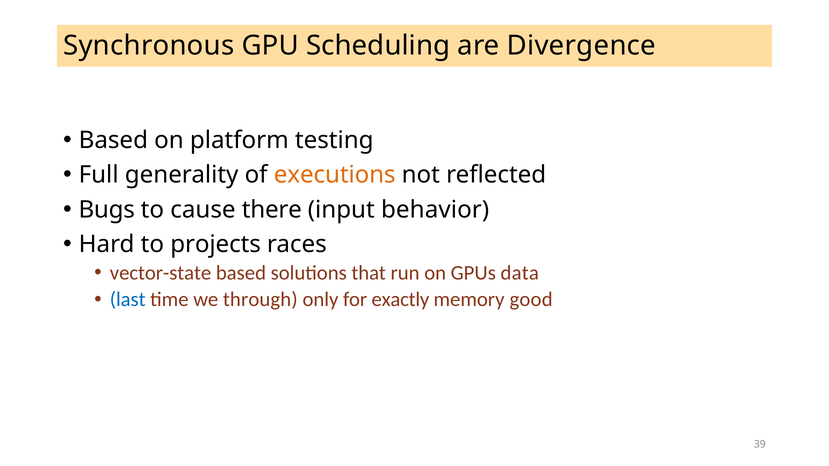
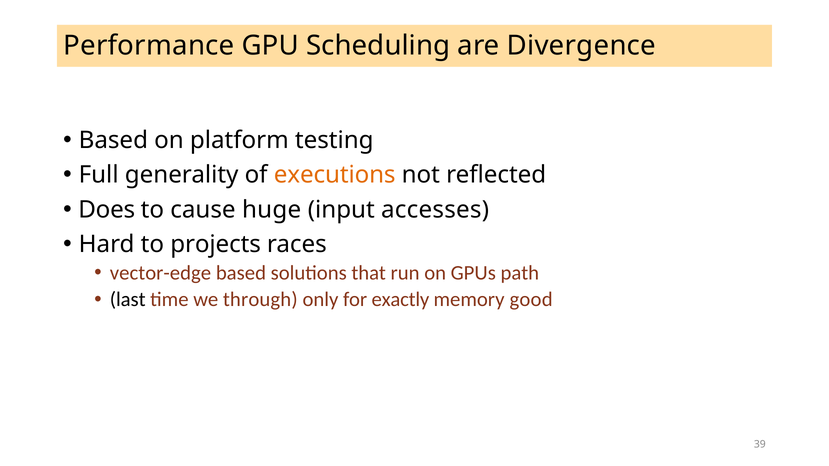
Synchronous: Synchronous -> Performance
Bugs: Bugs -> Does
there: there -> huge
behavior: behavior -> accesses
vector-state: vector-state -> vector-edge
data: data -> path
last colour: blue -> black
